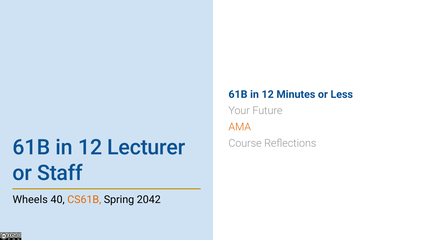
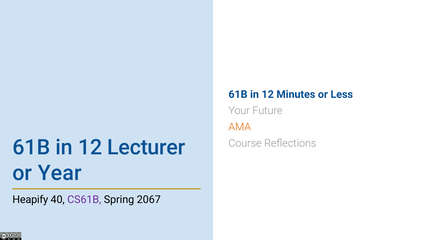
Staff: Staff -> Year
Wheels: Wheels -> Heapify
CS61B colour: orange -> purple
2042: 2042 -> 2067
